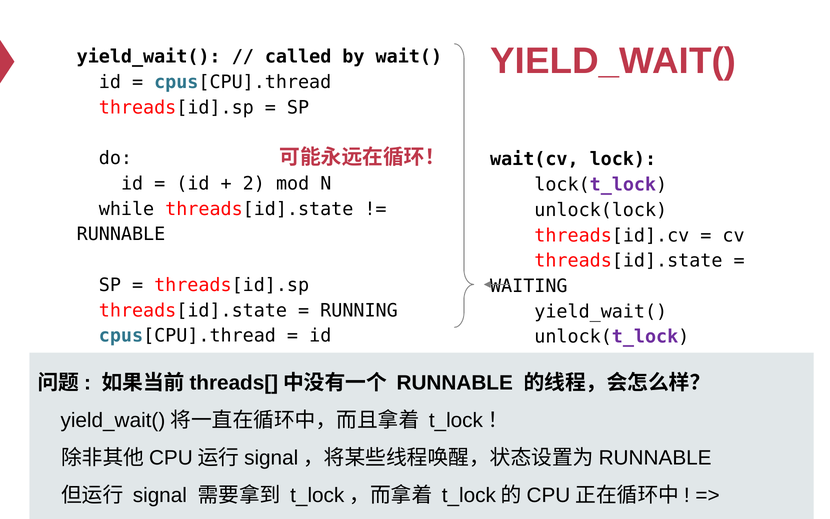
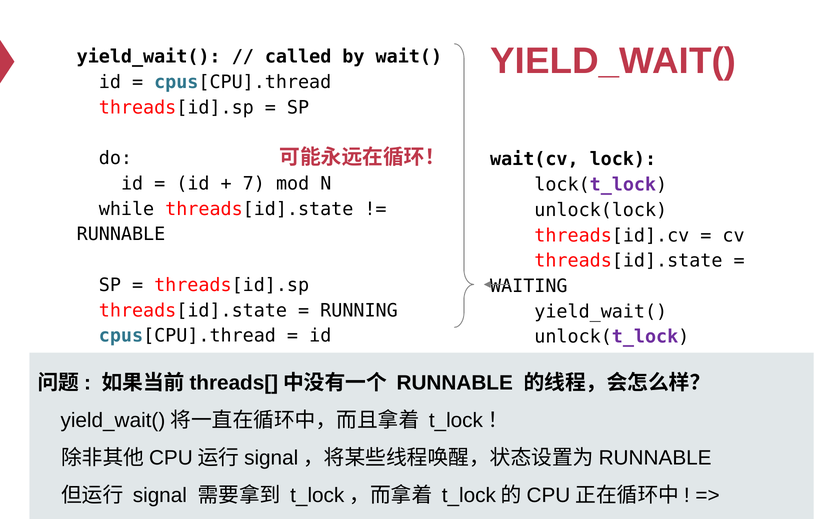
2: 2 -> 7
